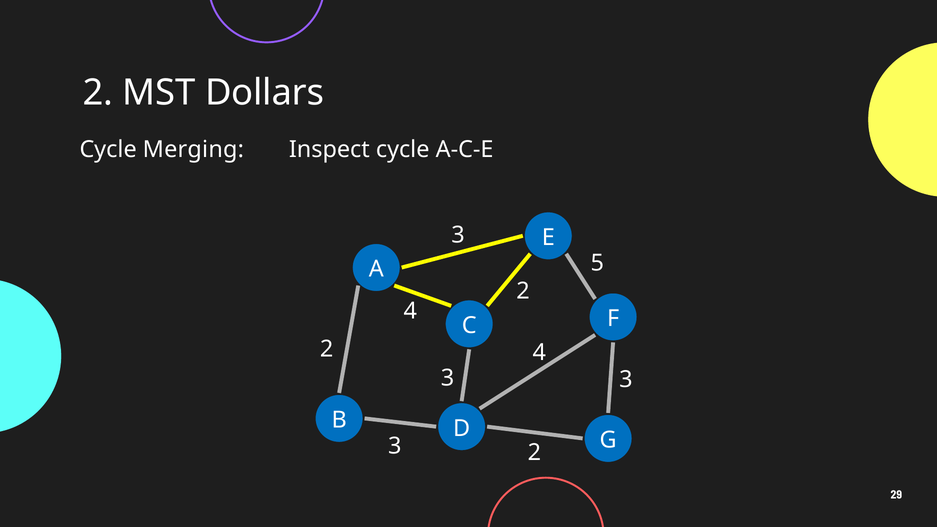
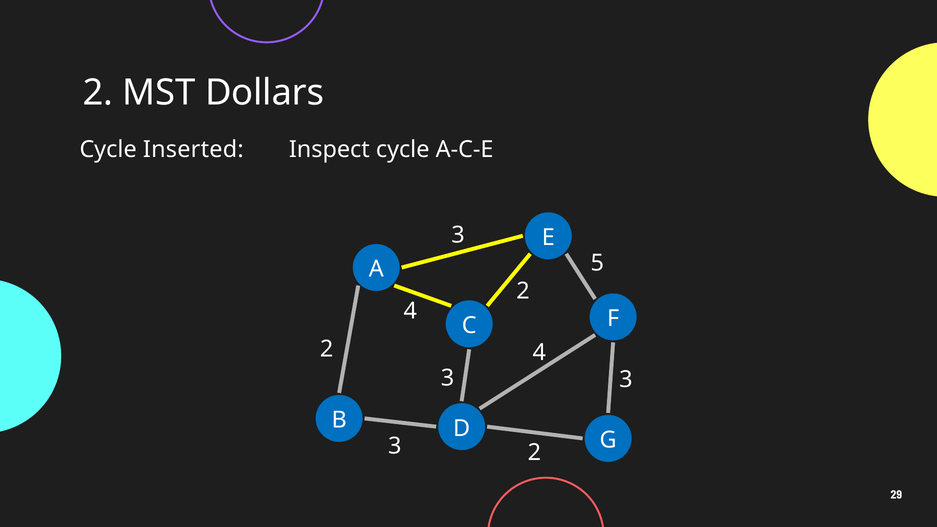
Merging: Merging -> Inserted
